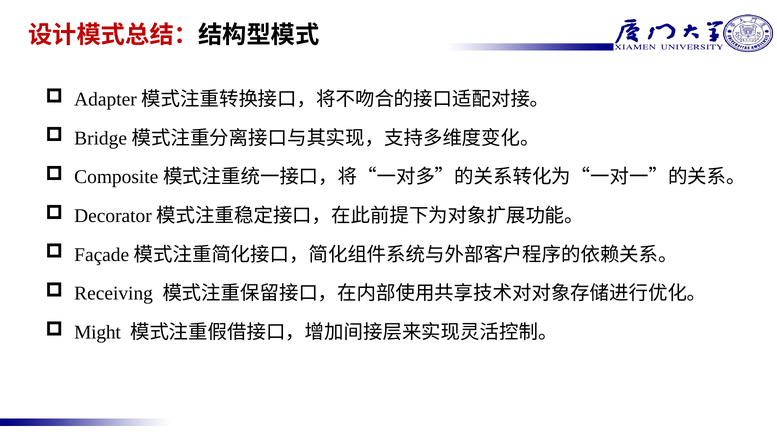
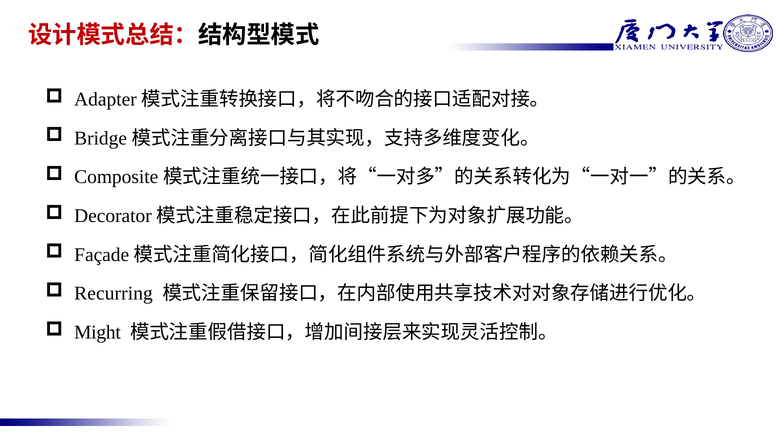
Receiving: Receiving -> Recurring
